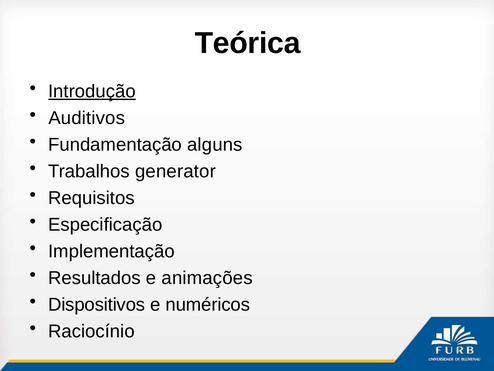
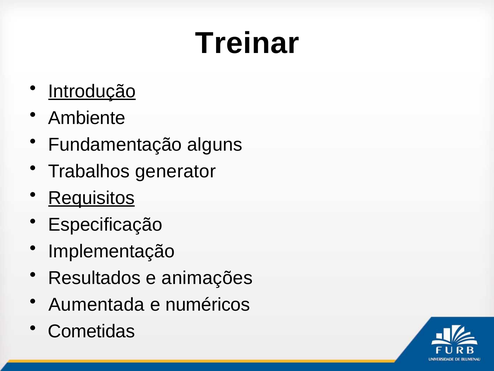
Teórica: Teórica -> Treinar
Auditivos: Auditivos -> Ambiente
Requisitos underline: none -> present
Dispositivos: Dispositivos -> Aumentada
Raciocínio: Raciocínio -> Cometidas
